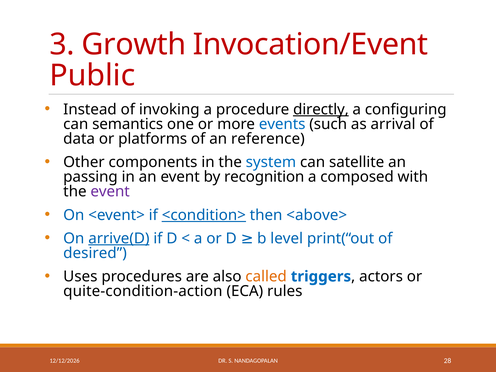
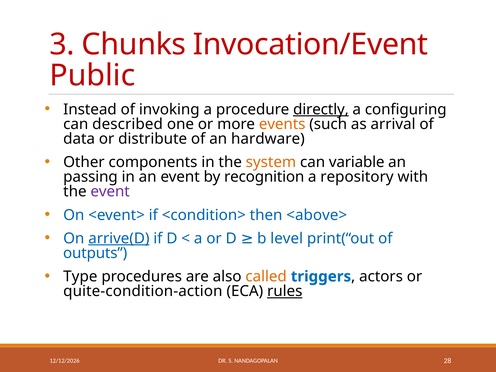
Growth: Growth -> Chunks
semantics: semantics -> described
events colour: blue -> orange
platforms: platforms -> distribute
reference: reference -> hardware
system colour: blue -> orange
satellite: satellite -> variable
composed: composed -> repository
<condition> underline: present -> none
desired: desired -> outputs
Uses: Uses -> Type
rules underline: none -> present
